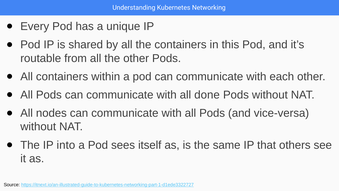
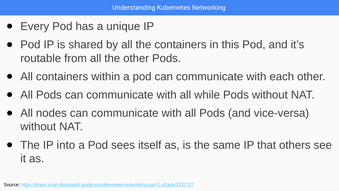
done: done -> while
